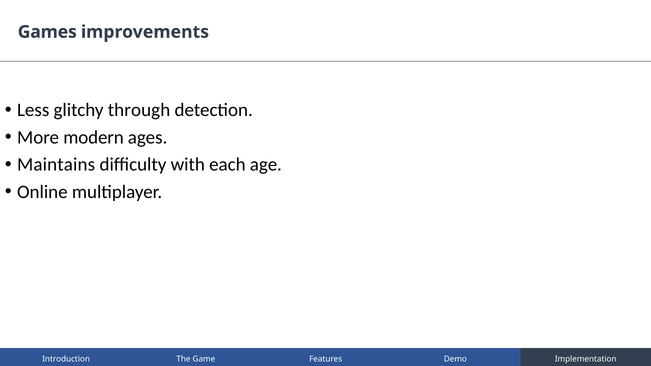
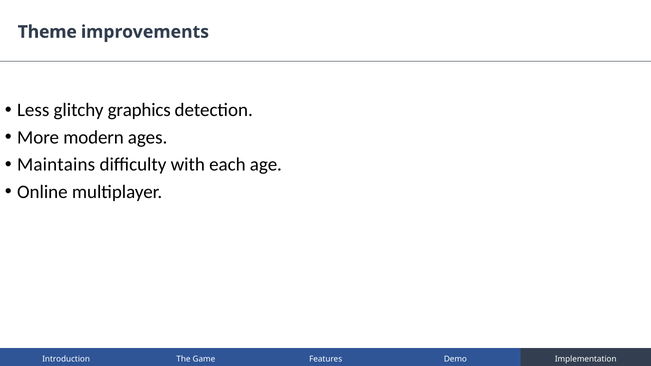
Games: Games -> Theme
through: through -> graphics
